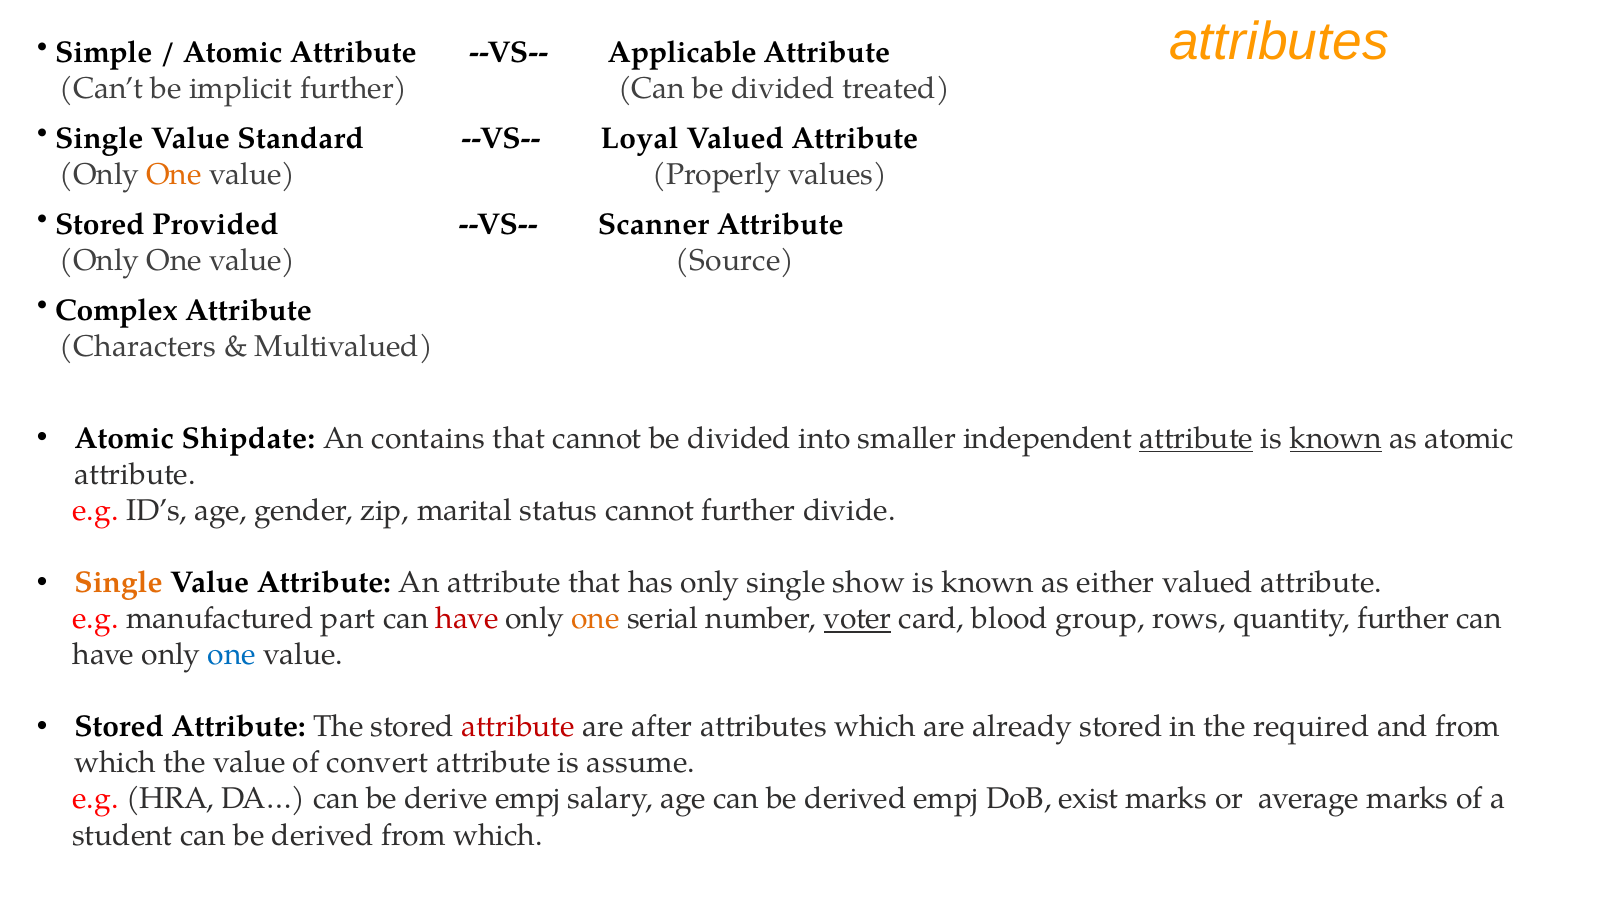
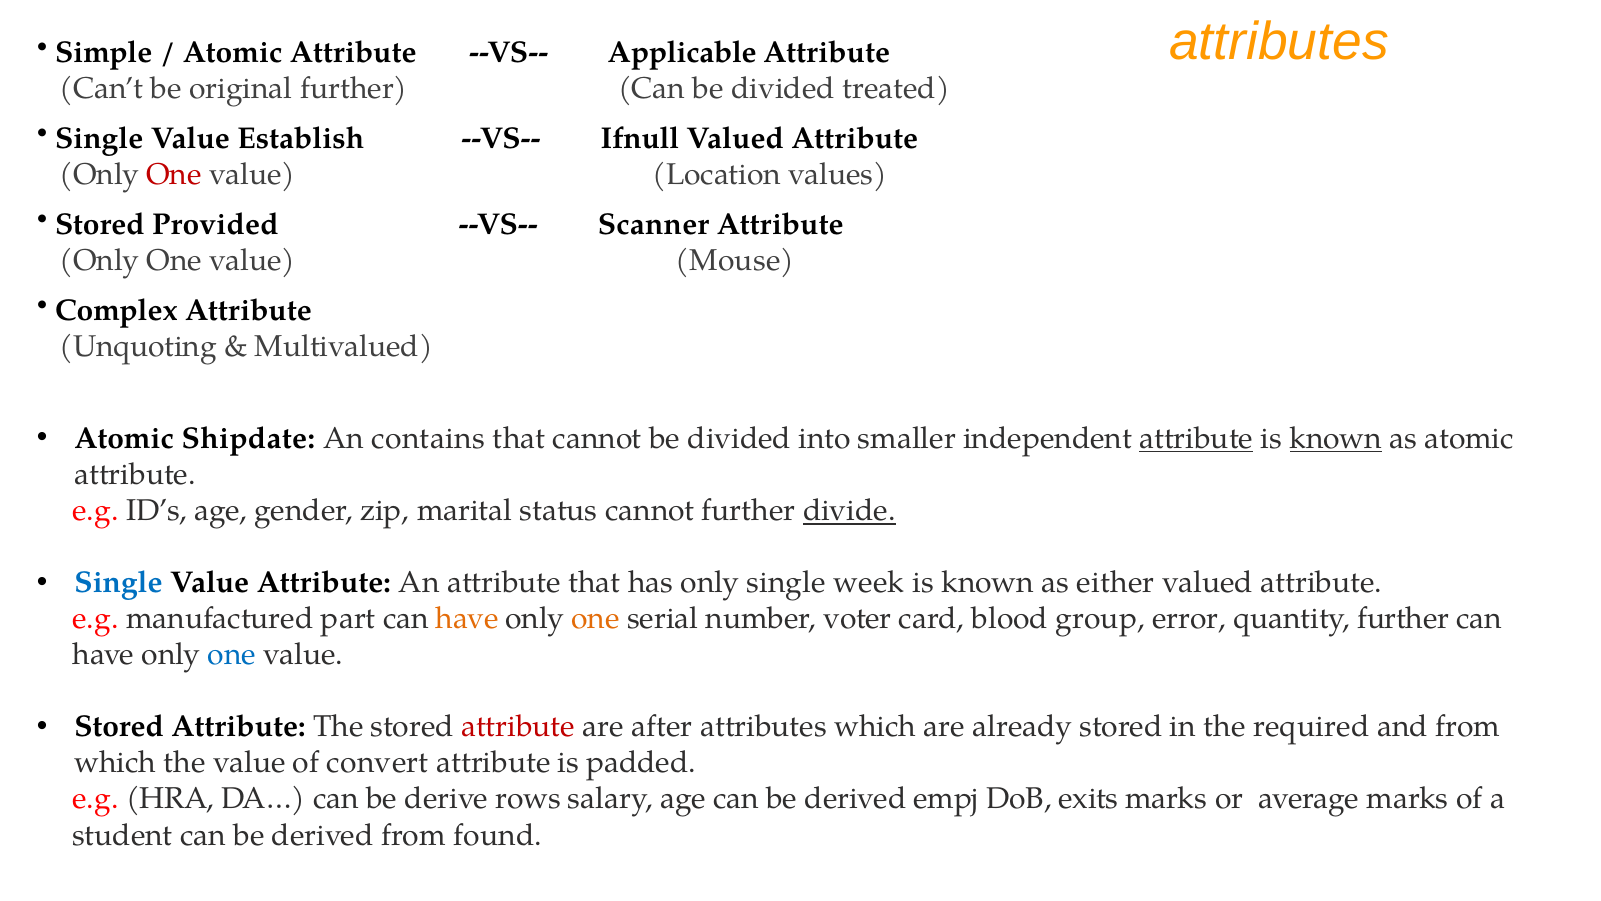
implicit: implicit -> original
Standard: Standard -> Establish
Loyal: Loyal -> Ifnull
One at (174, 175) colour: orange -> red
Properly: Properly -> Location
Source: Source -> Mouse
Characters: Characters -> Unquoting
divide underline: none -> present
Single at (119, 583) colour: orange -> blue
show: show -> week
have at (467, 619) colour: red -> orange
voter underline: present -> none
rows: rows -> error
assume: assume -> padded
derive empj: empj -> rows
exist: exist -> exits
derived from which: which -> found
